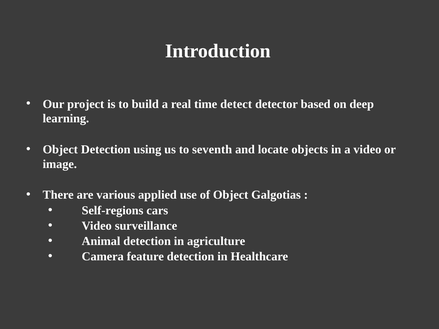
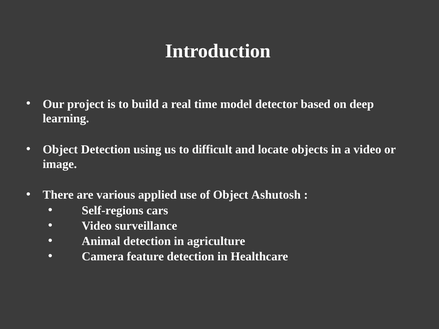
detect: detect -> model
seventh: seventh -> difficult
Galgotias: Galgotias -> Ashutosh
